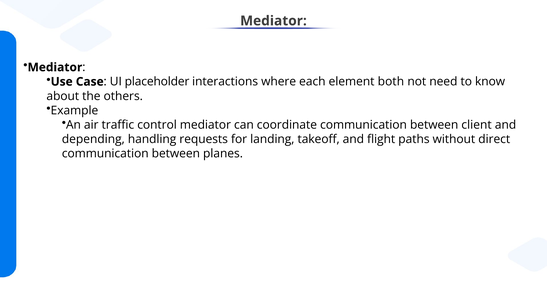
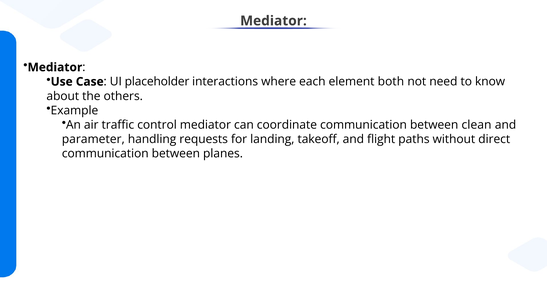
client: client -> clean
depending: depending -> parameter
